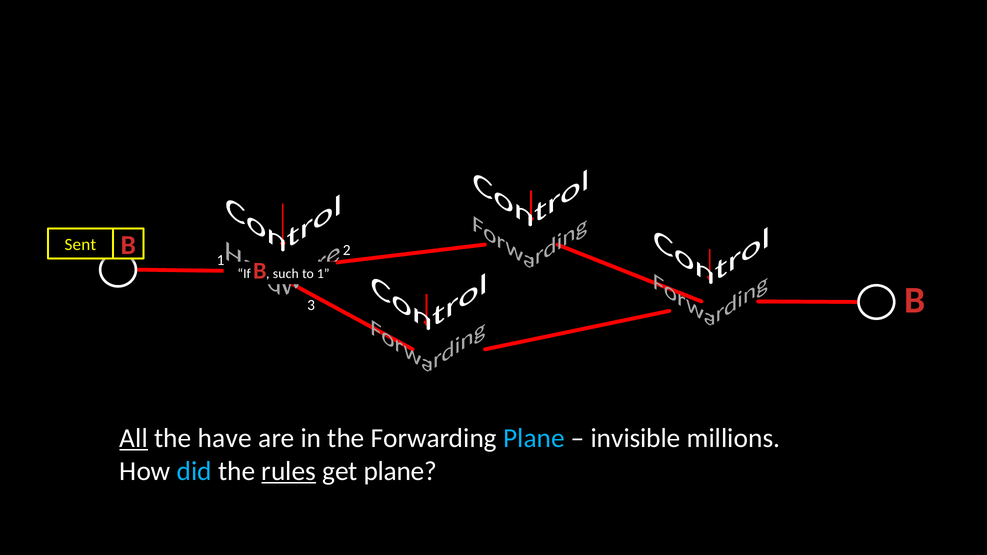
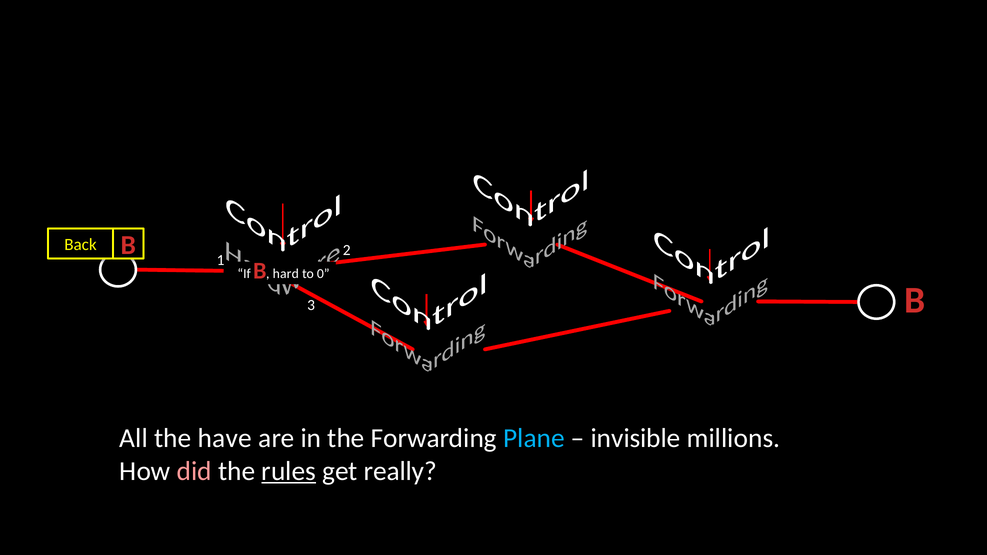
Sent: Sent -> Back
such: such -> hard
to 1: 1 -> 0
All underline: present -> none
did colour: light blue -> pink
get plane: plane -> really
